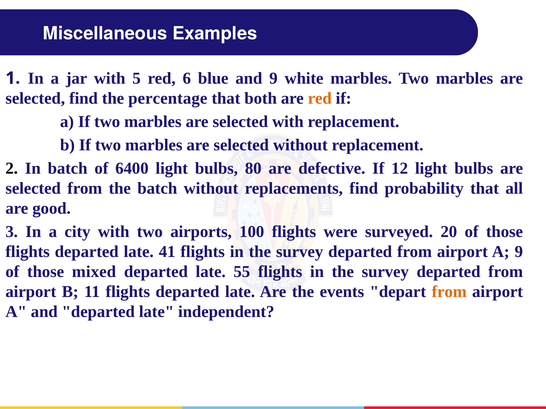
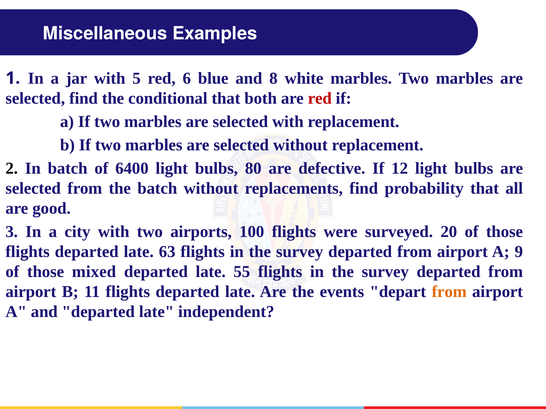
and 9: 9 -> 8
percentage: percentage -> conditional
red at (320, 99) colour: orange -> red
41: 41 -> 63
